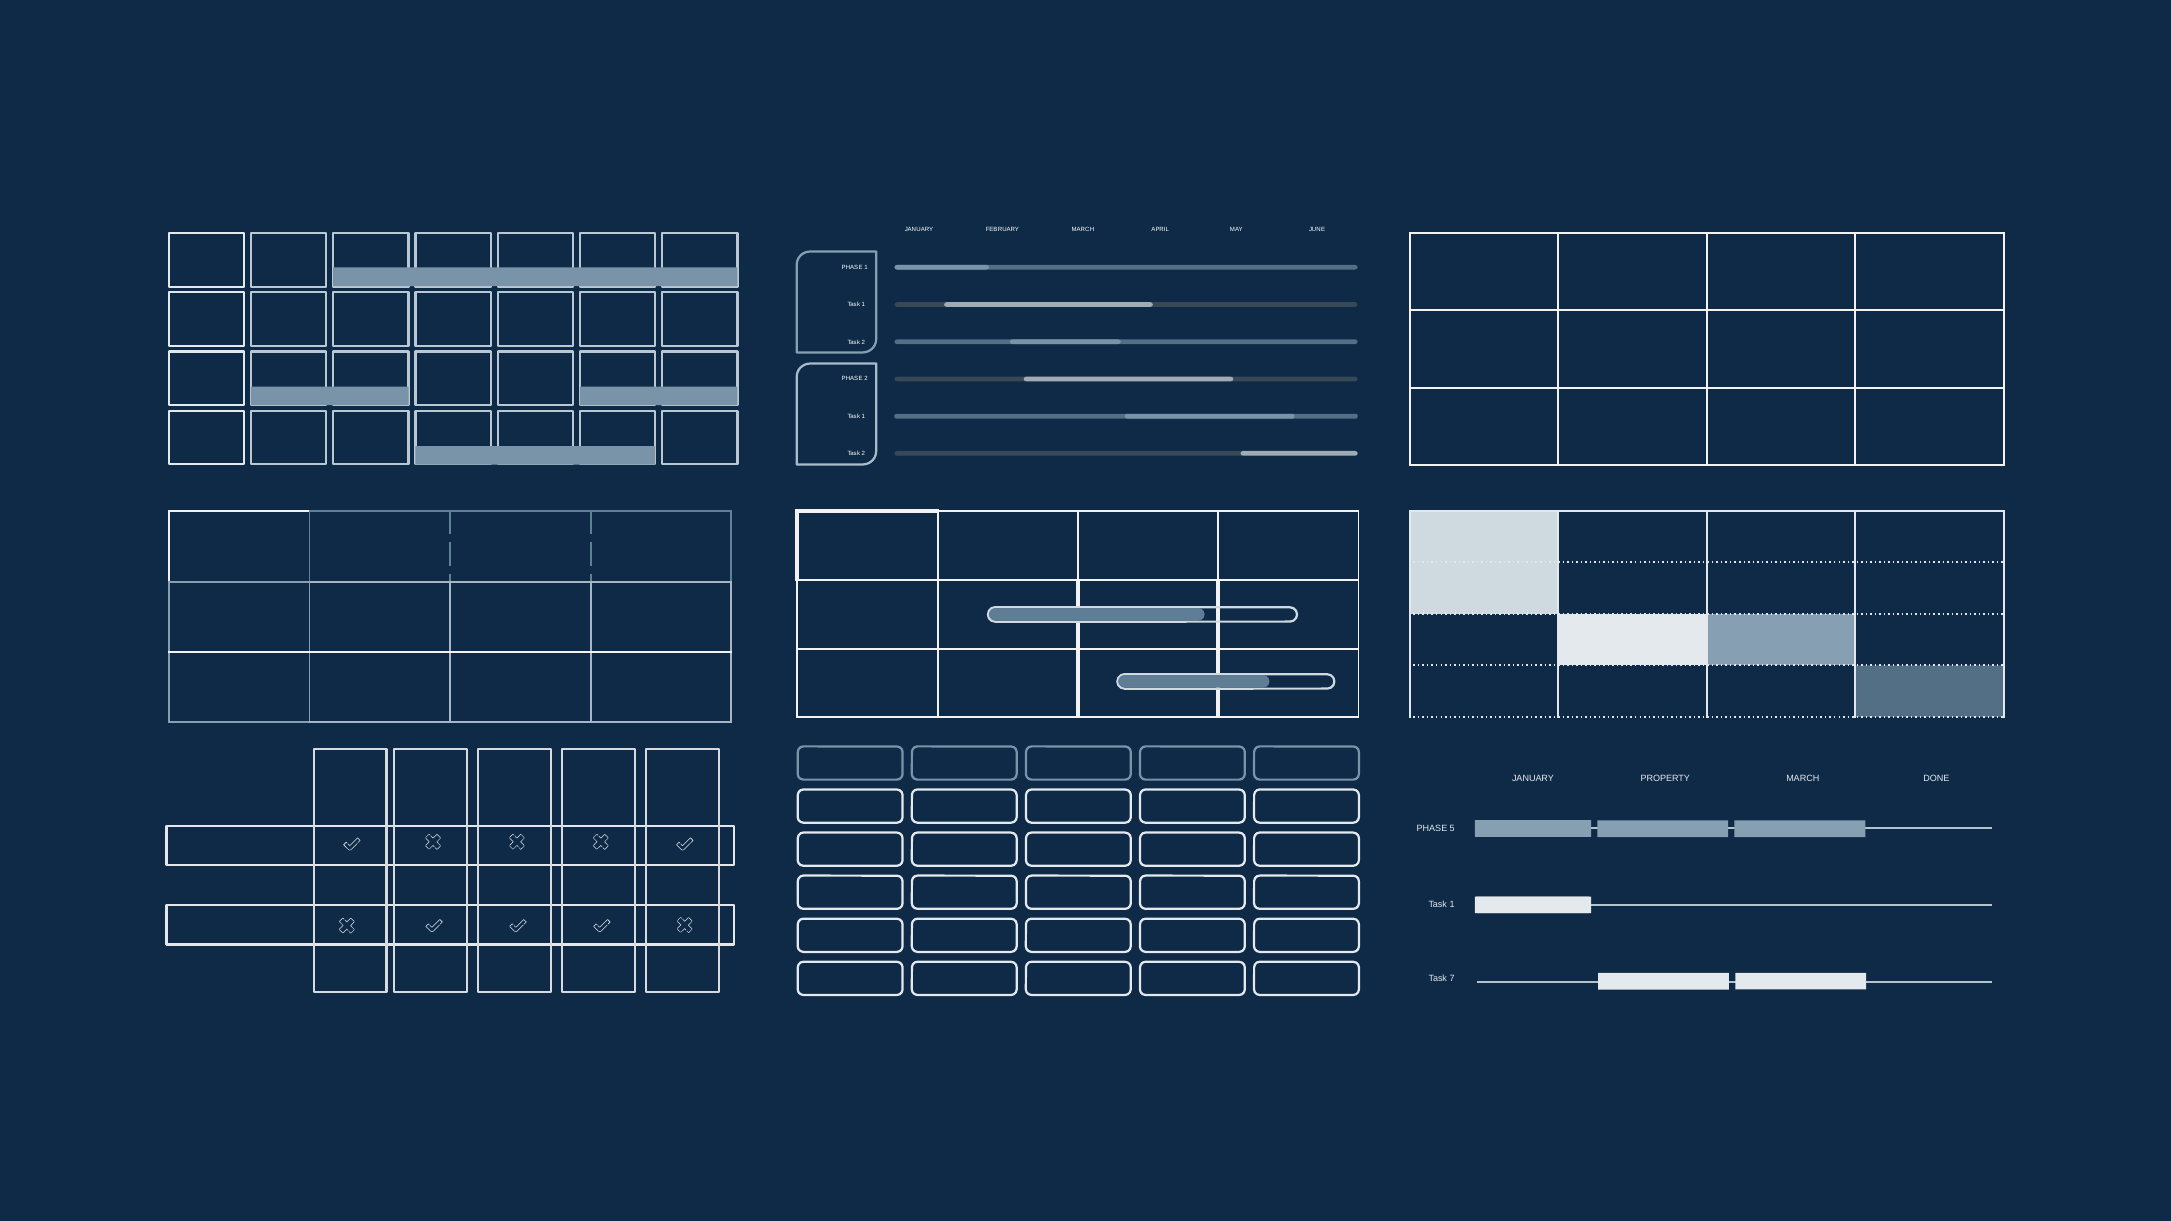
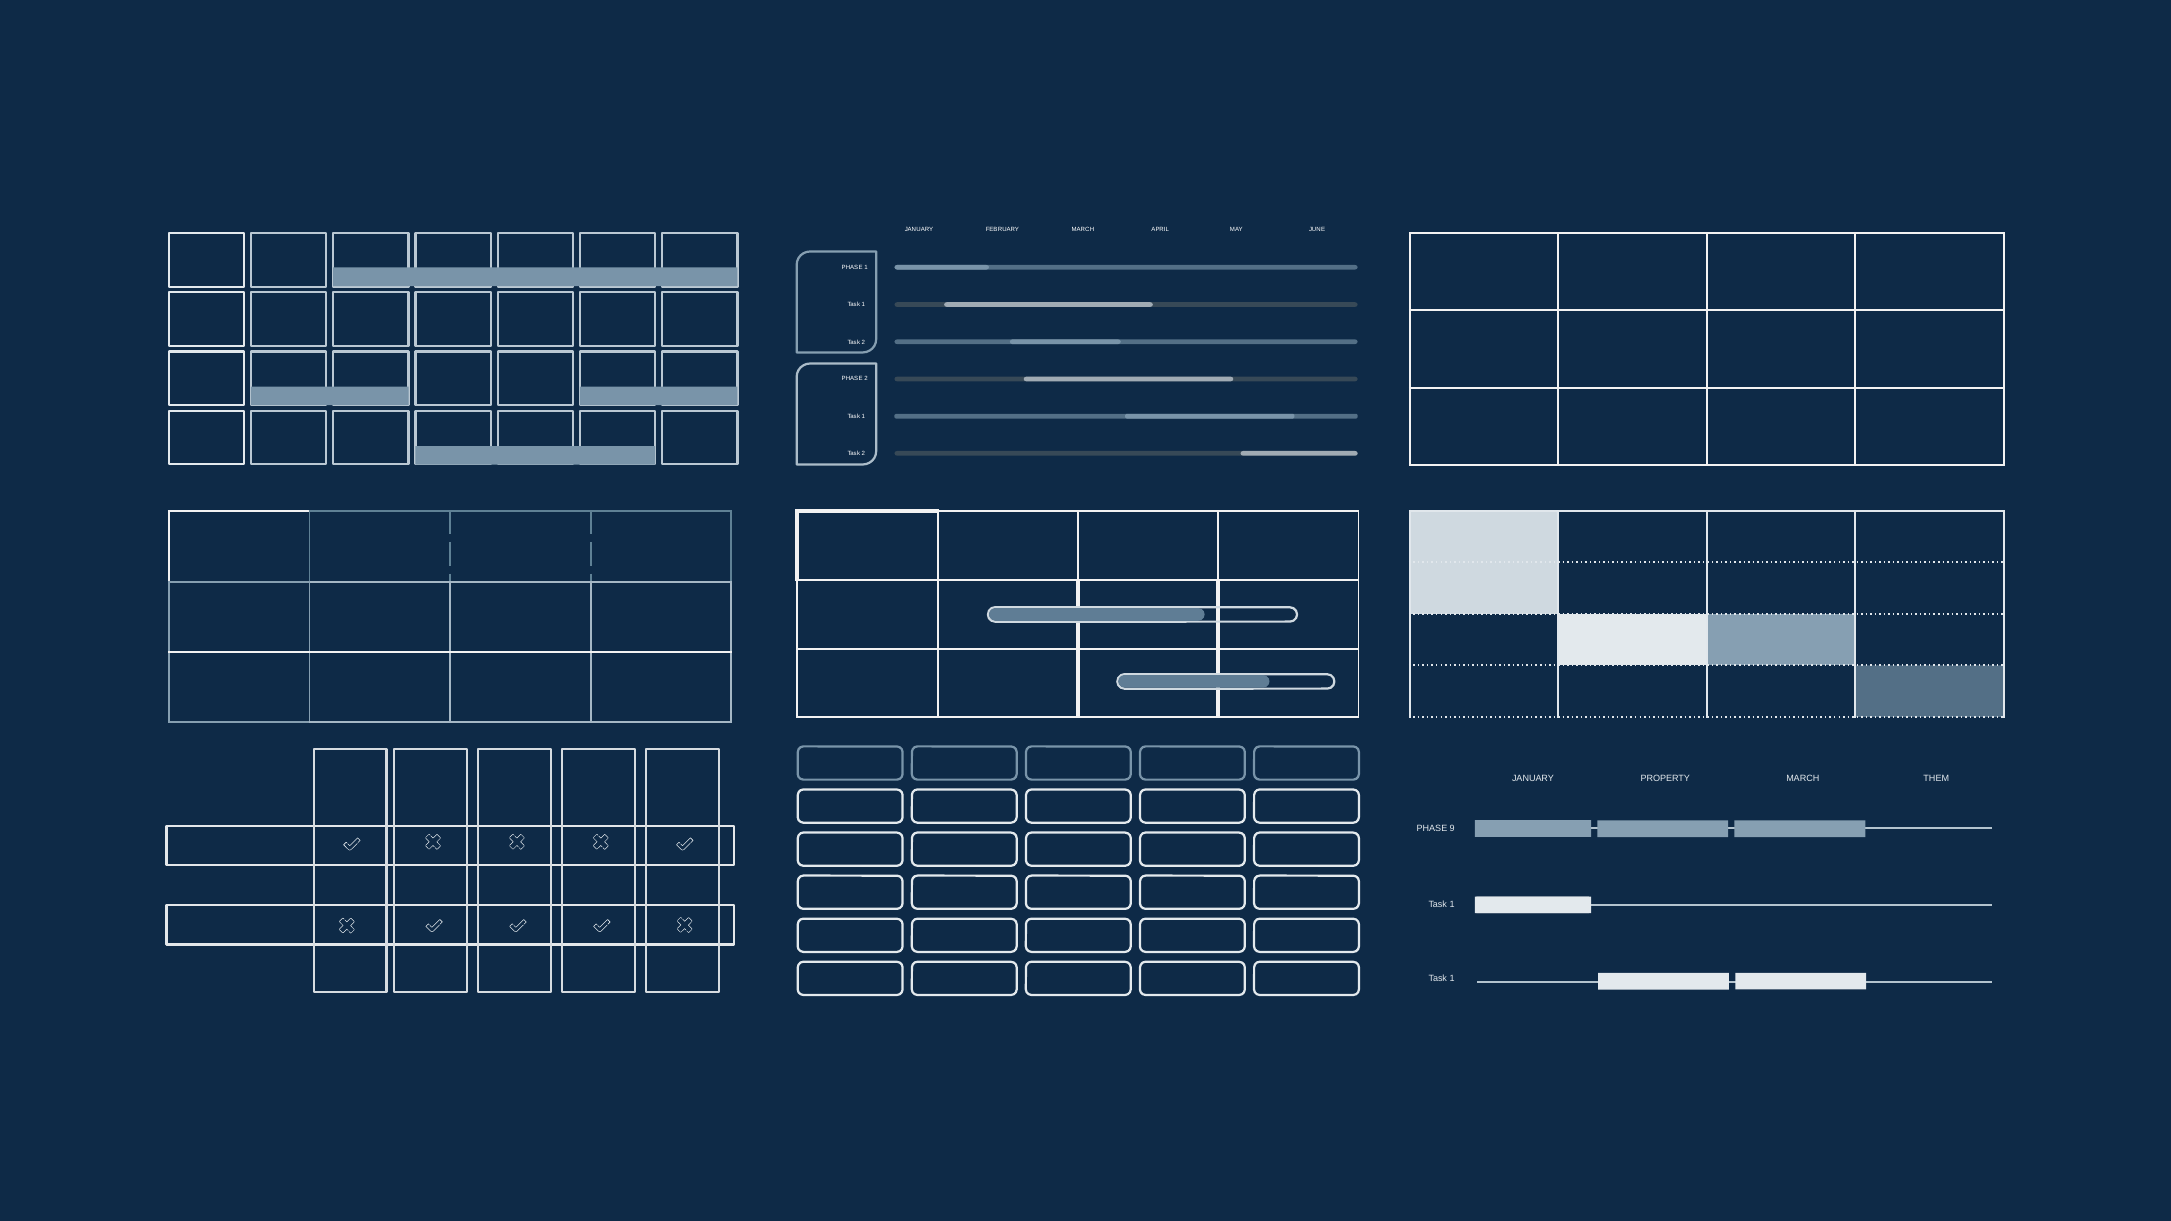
DONE: DONE -> THEM
5: 5 -> 9
7 at (1452, 979): 7 -> 1
